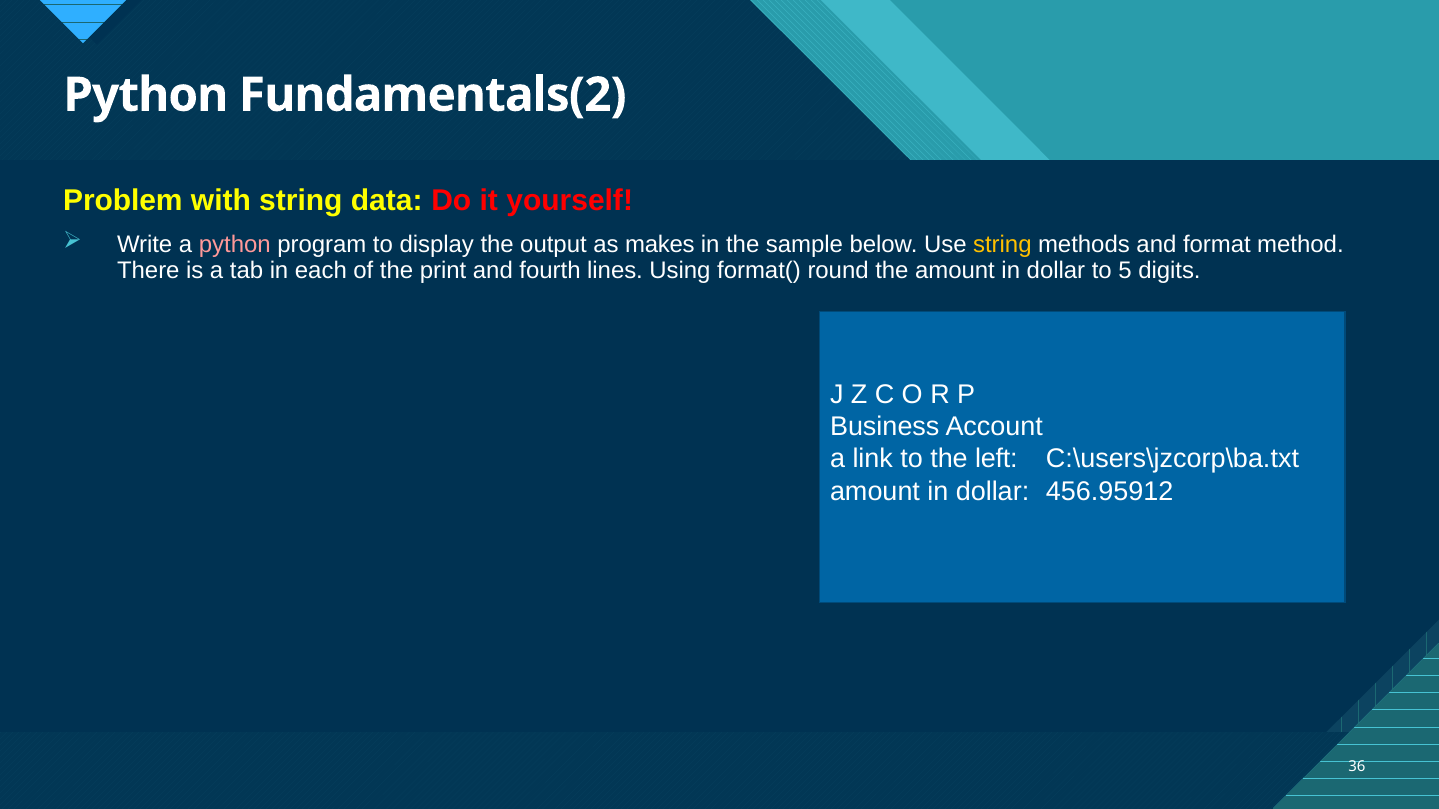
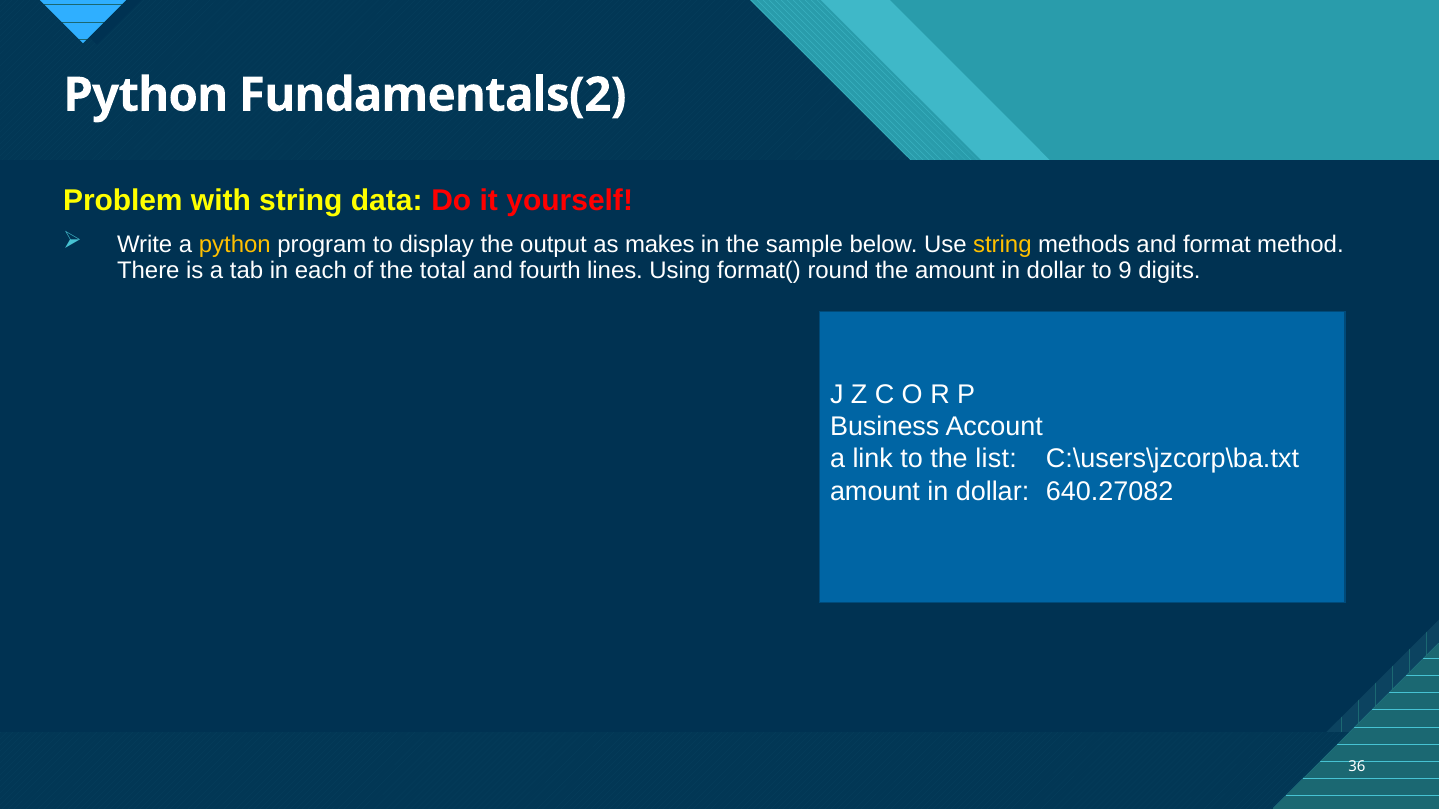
python at (235, 245) colour: pink -> yellow
print: print -> total
5: 5 -> 9
left: left -> list
456.95912: 456.95912 -> 640.27082
